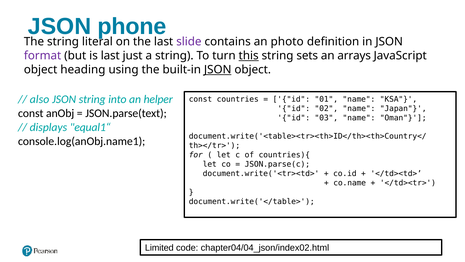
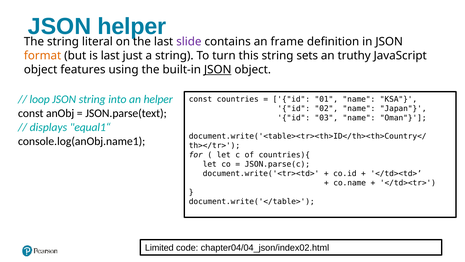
JSON phone: phone -> helper
photo: photo -> frame
format colour: purple -> orange
this underline: present -> none
arrays: arrays -> truthy
heading: heading -> features
also: also -> loop
